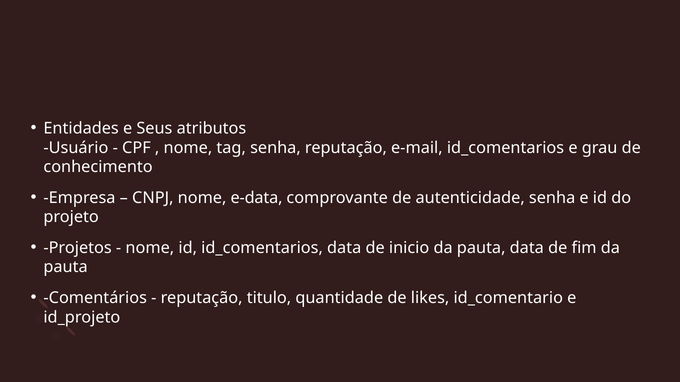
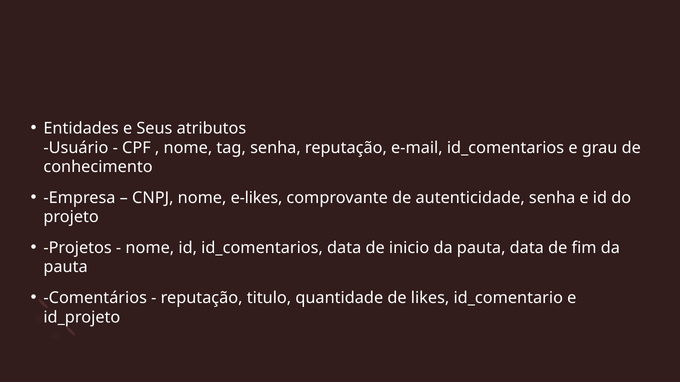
e-data: e-data -> e-likes
